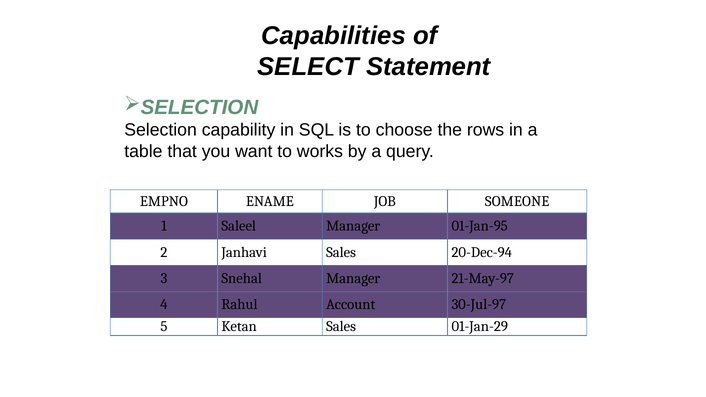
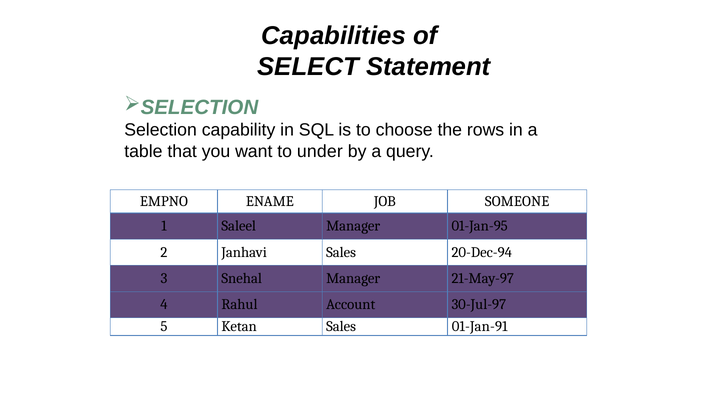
works: works -> under
01-Jan-29: 01-Jan-29 -> 01-Jan-91
